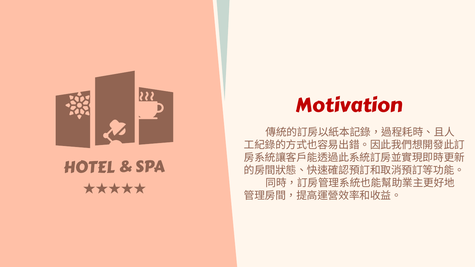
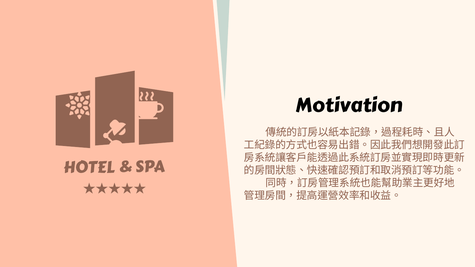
Motivation colour: red -> black
